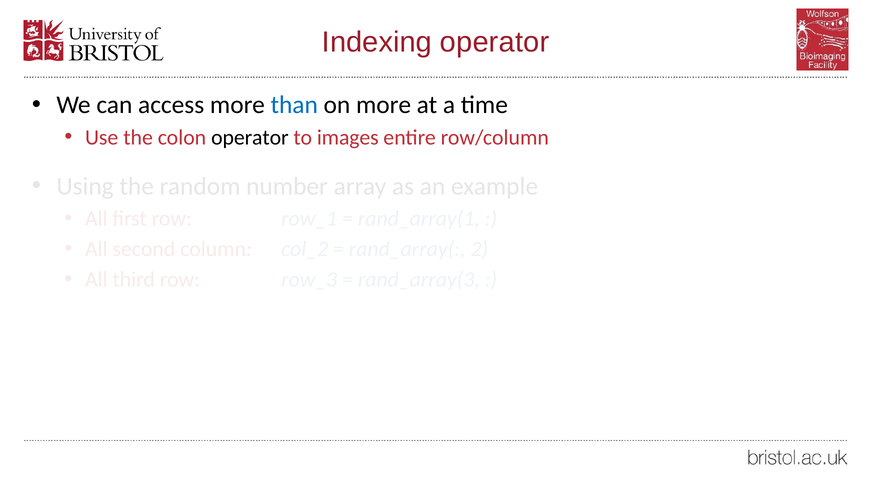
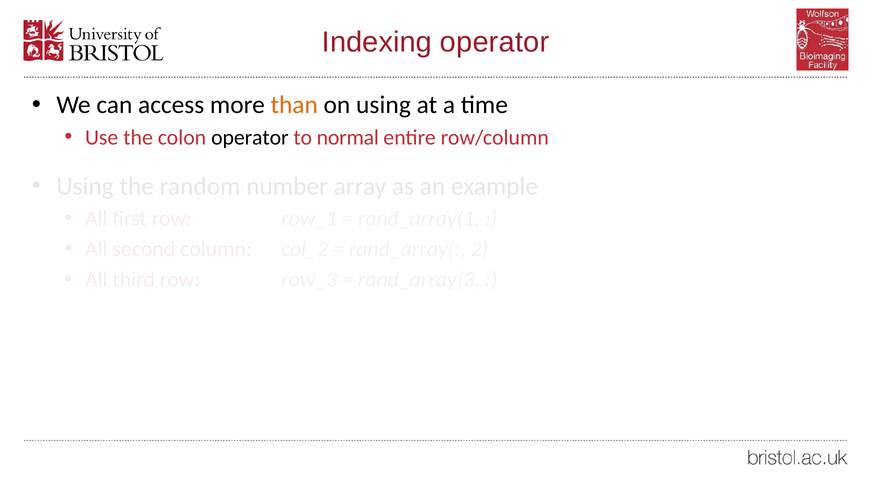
than colour: blue -> orange
on more: more -> using
images: images -> normal
